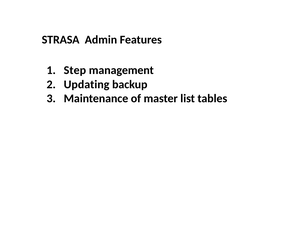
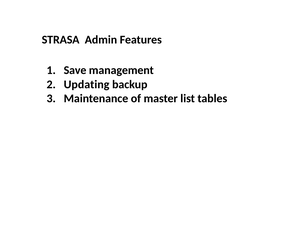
Step: Step -> Save
